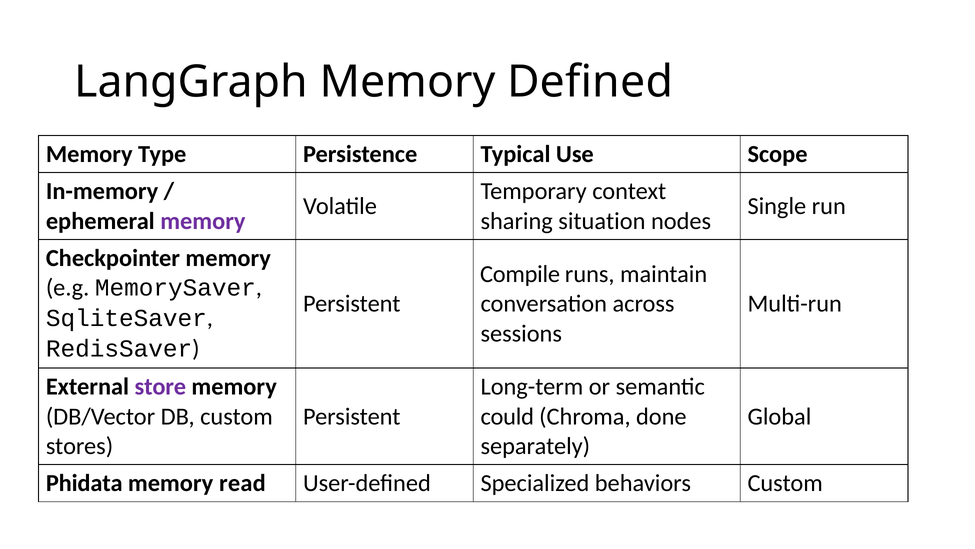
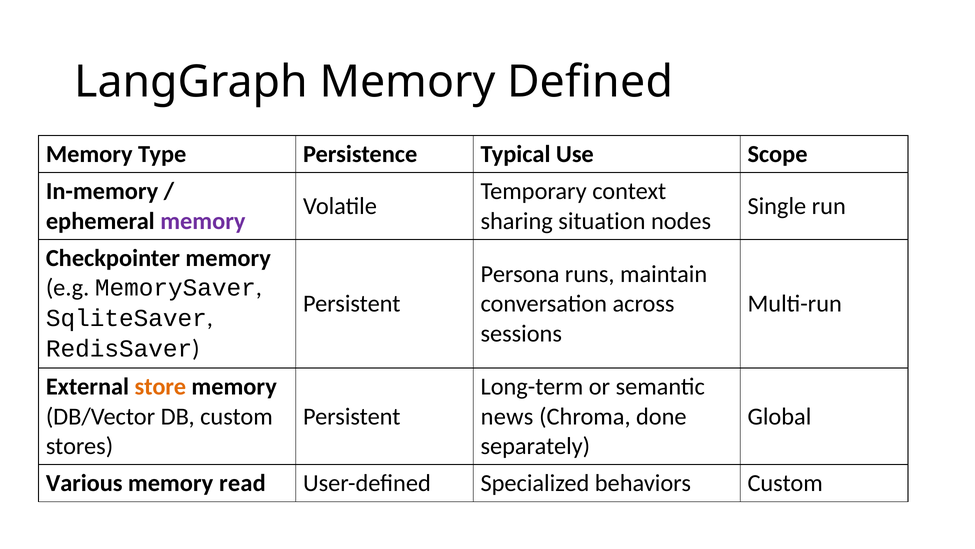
Compile: Compile -> Persona
store colour: purple -> orange
could: could -> news
Phidata: Phidata -> Various
